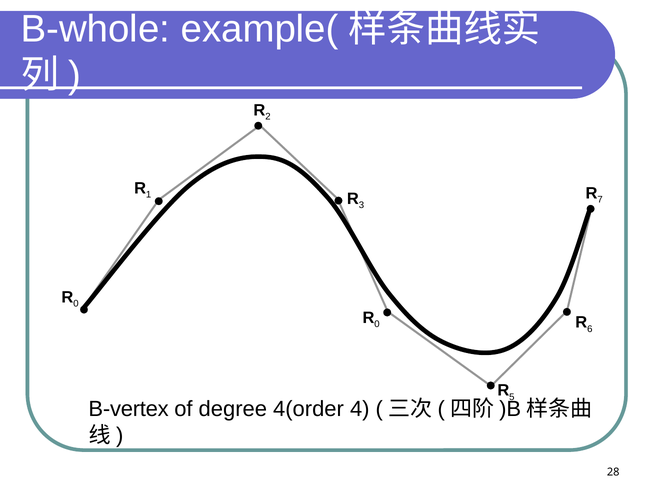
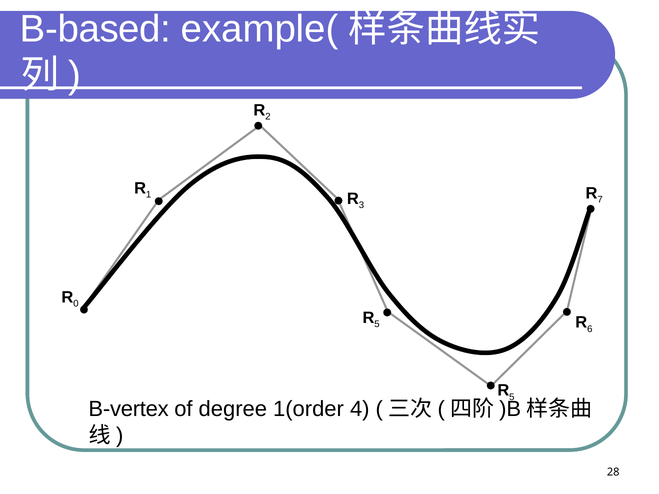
B-whole: B-whole -> B-based
0 at (377, 324): 0 -> 5
4(order: 4(order -> 1(order
